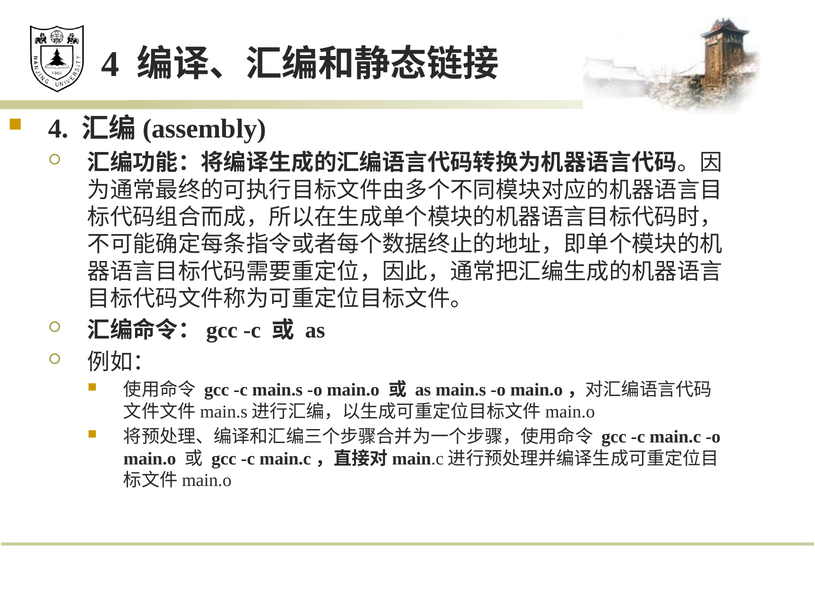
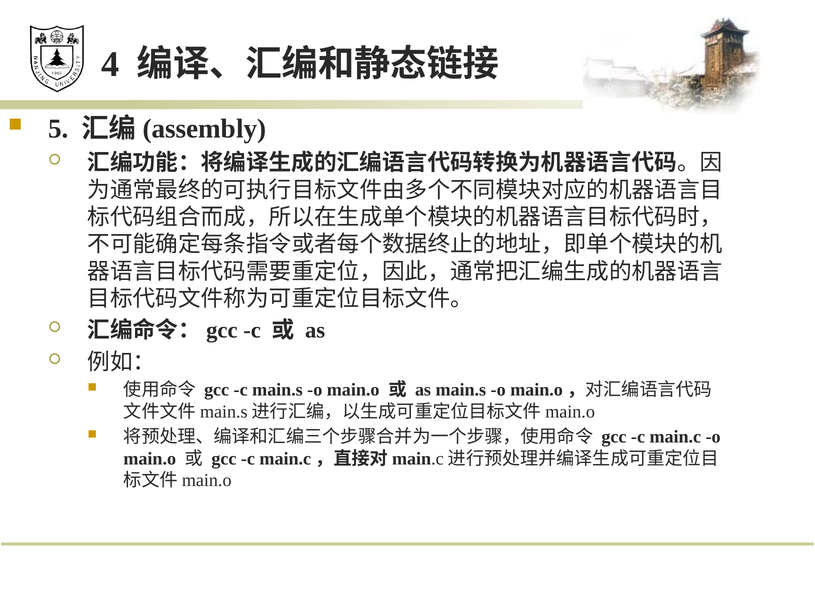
4 at (58, 129): 4 -> 5
